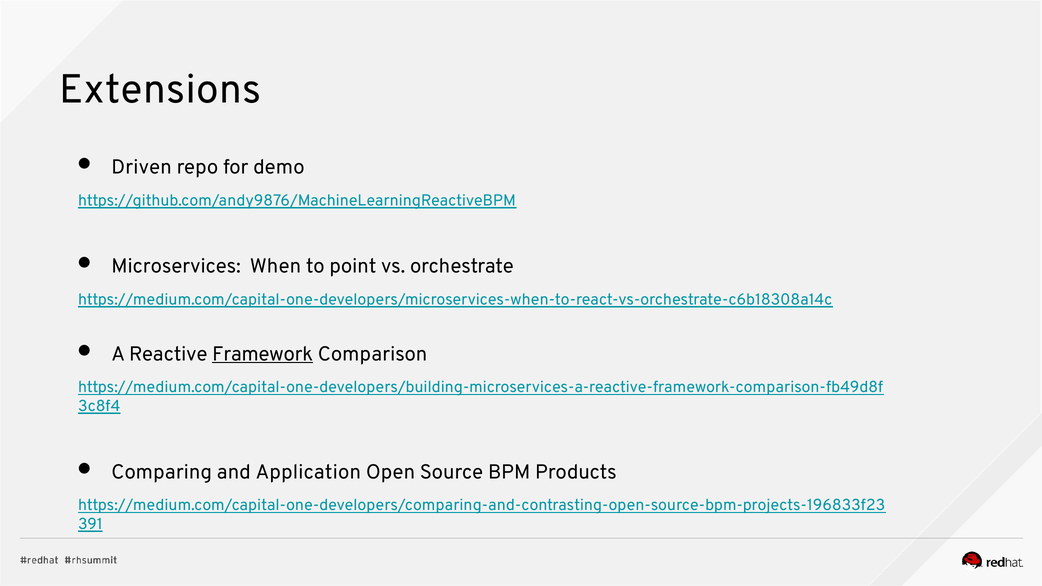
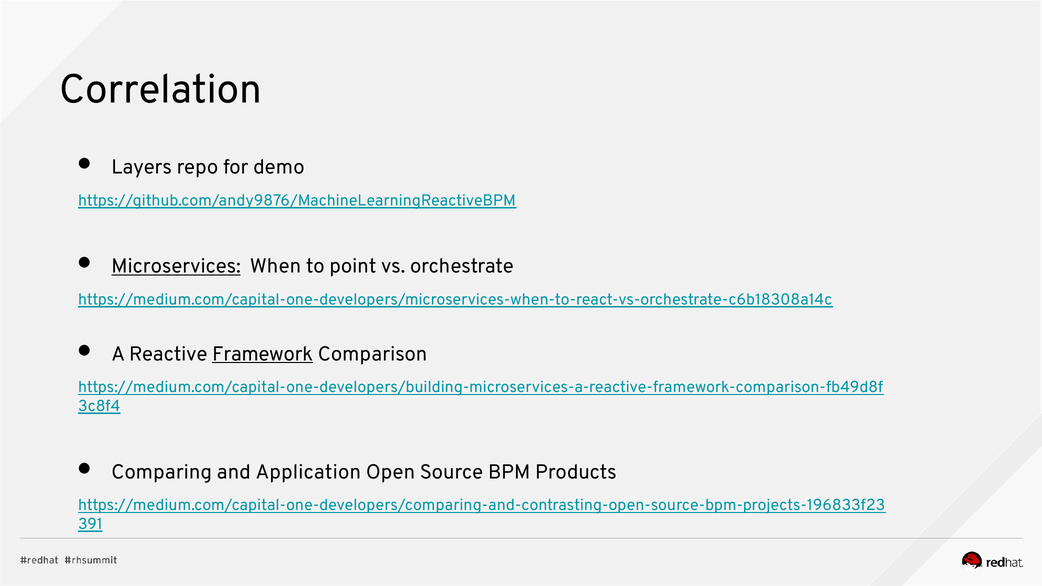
Extensions: Extensions -> Correlation
Driven: Driven -> Layers
Microservices underline: none -> present
